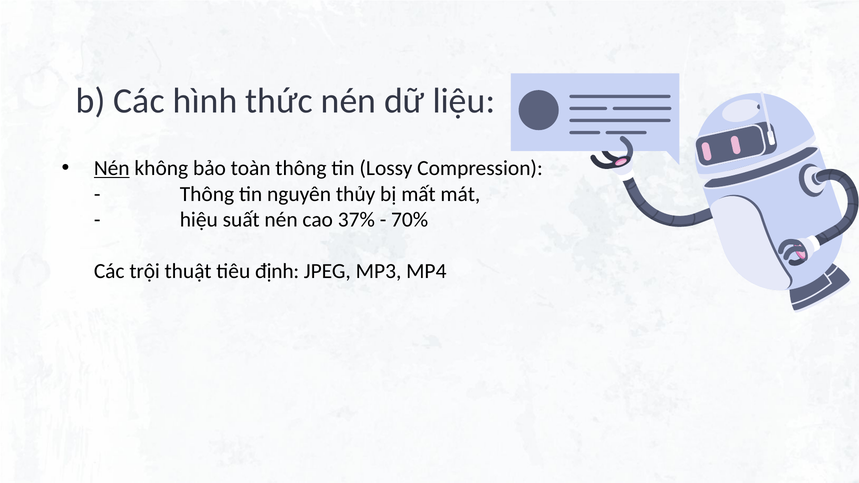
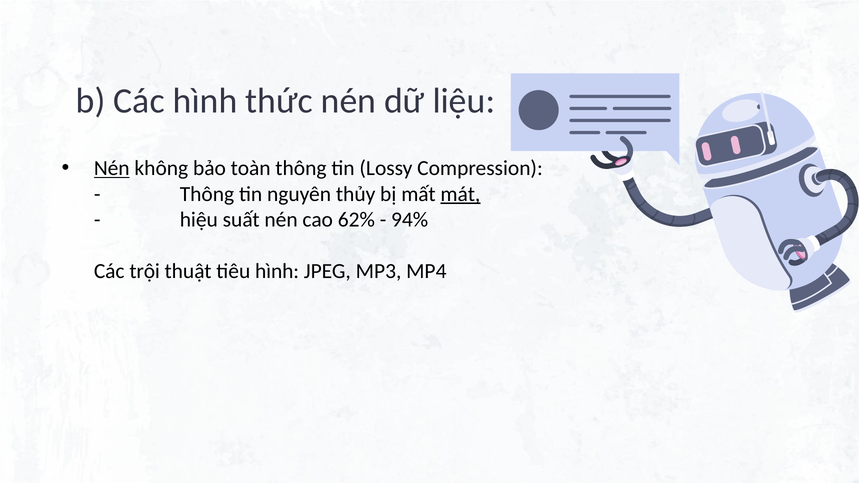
mát underline: none -> present
37%: 37% -> 62%
70%: 70% -> 94%
tiêu định: định -> hình
